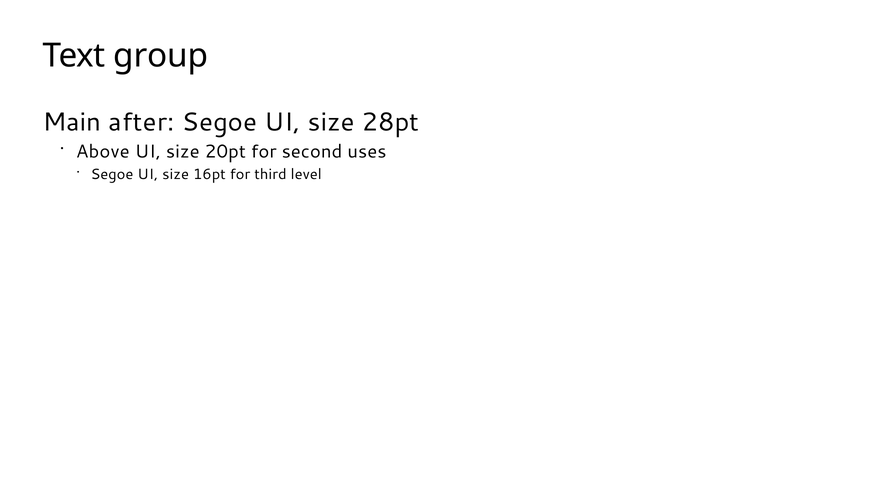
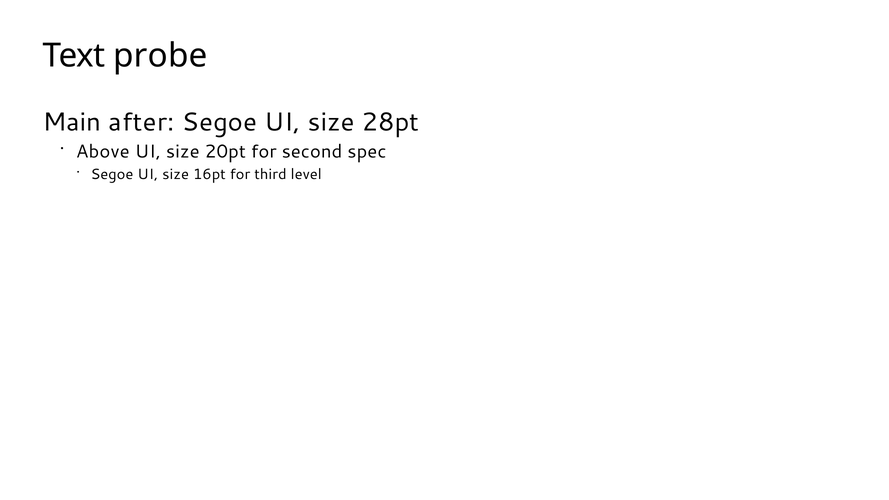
group: group -> probe
uses: uses -> spec
